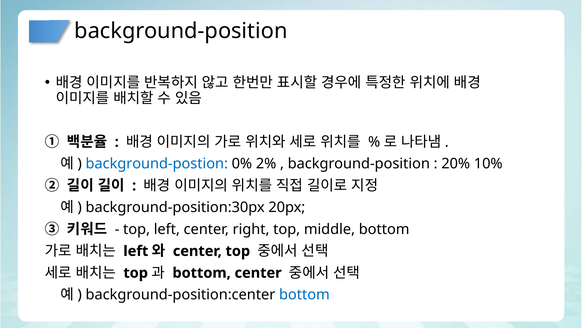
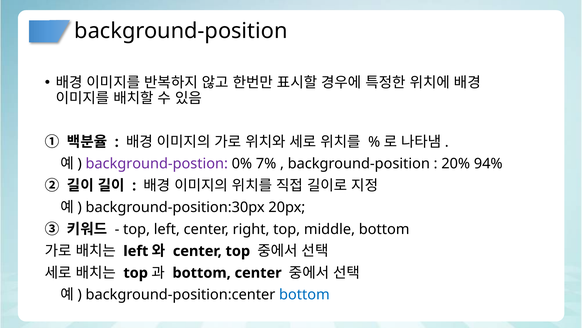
background-postion colour: blue -> purple
2%: 2% -> 7%
10%: 10% -> 94%
